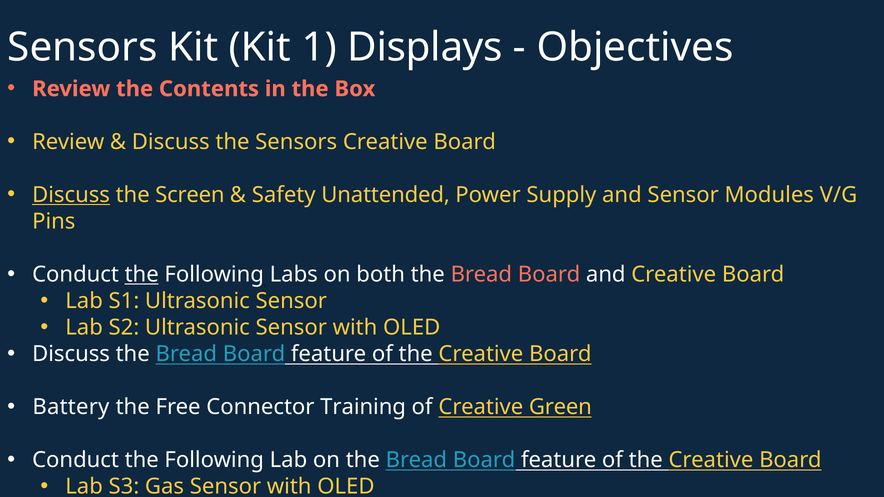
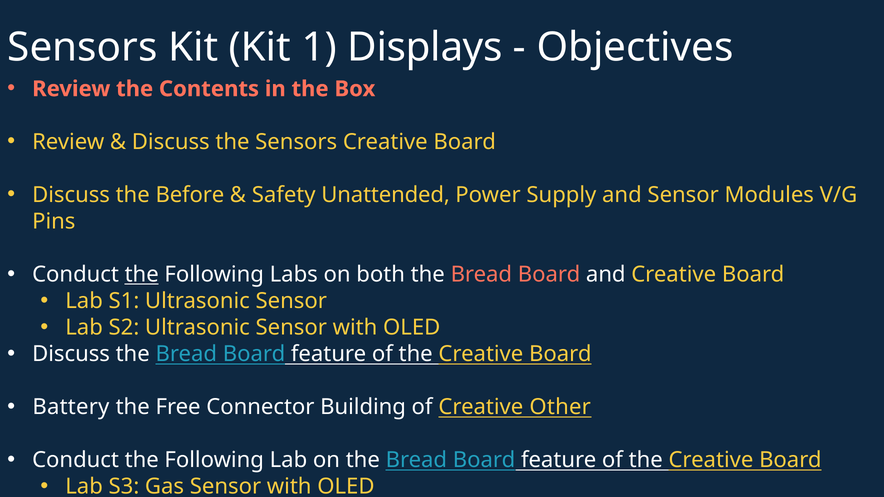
Discuss at (71, 195) underline: present -> none
Screen: Screen -> Before
Training: Training -> Building
Green: Green -> Other
